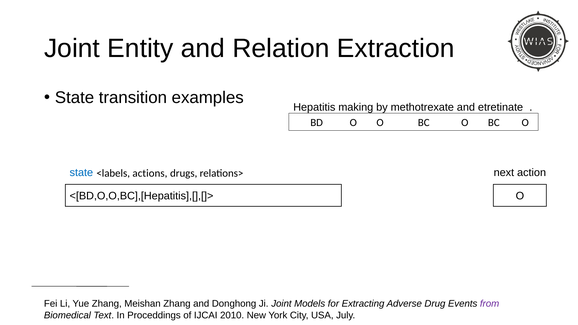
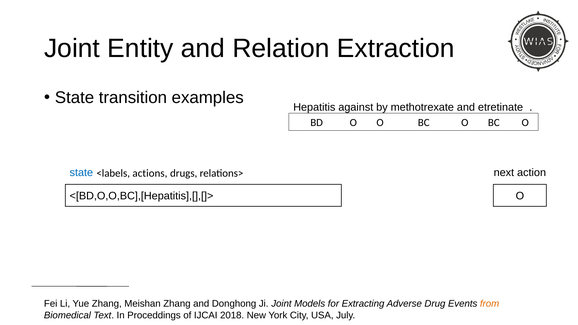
making: making -> against
from colour: purple -> orange
2010: 2010 -> 2018
